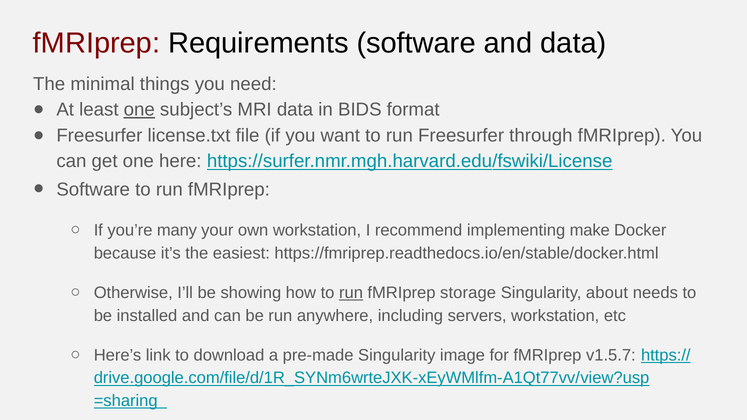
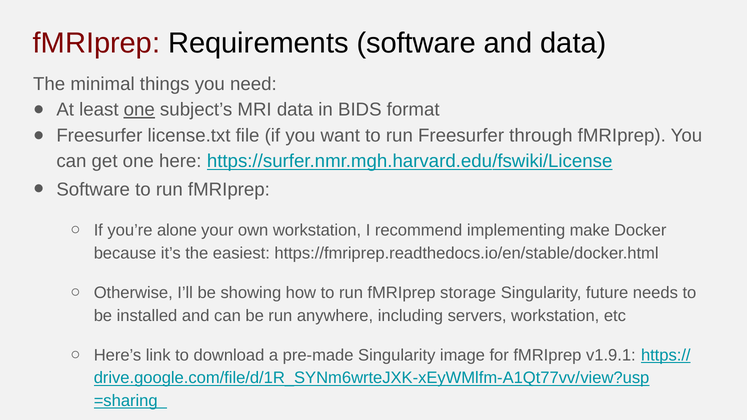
many: many -> alone
run at (351, 293) underline: present -> none
about: about -> future
v1.5.7: v1.5.7 -> v1.9.1
